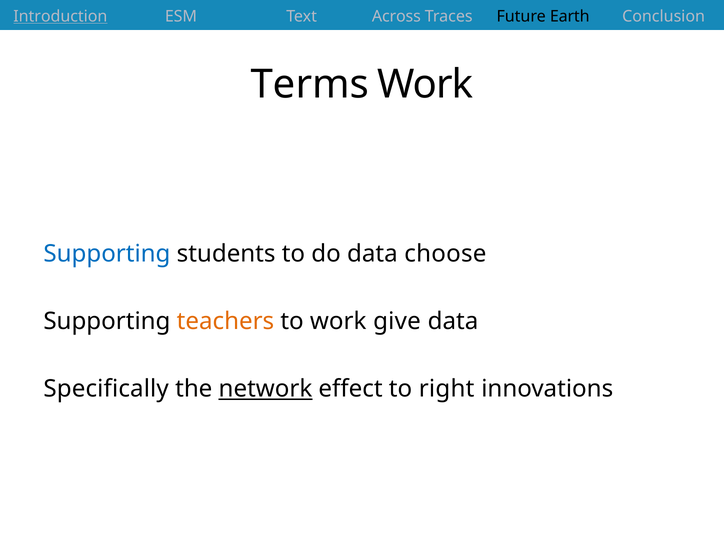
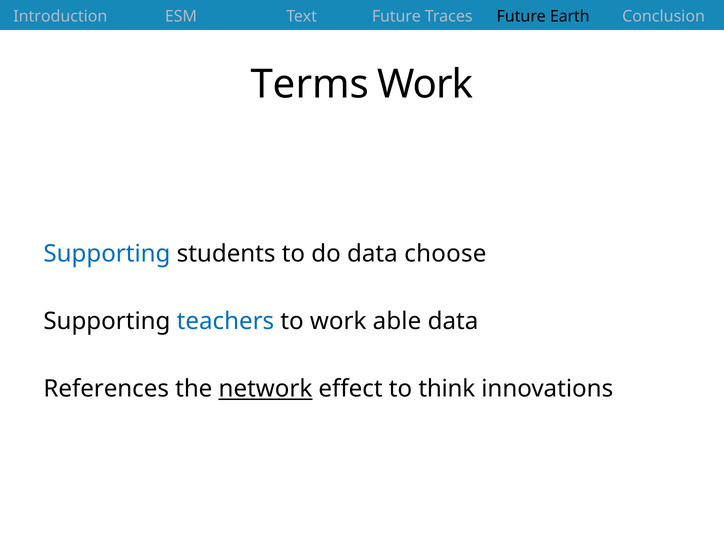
Introduction underline: present -> none
Text Across: Across -> Future
teachers colour: orange -> blue
give: give -> able
Specifically: Specifically -> References
right: right -> think
